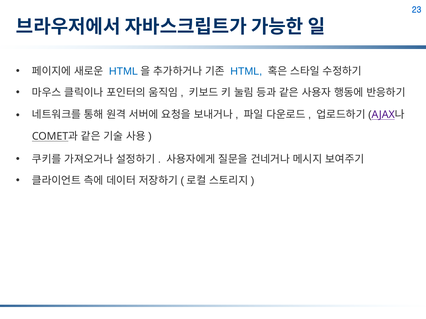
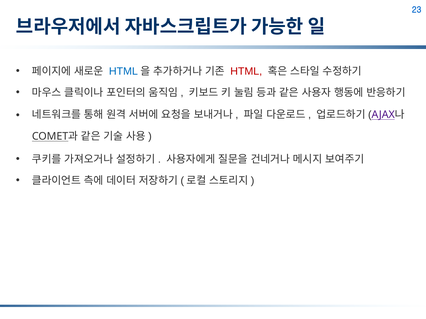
HTML at (246, 71) colour: blue -> red
